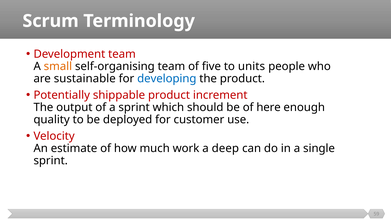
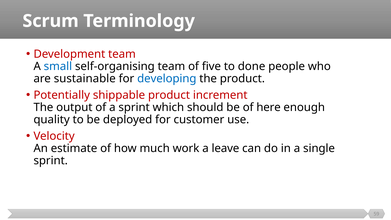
small colour: orange -> blue
units: units -> done
deep: deep -> leave
